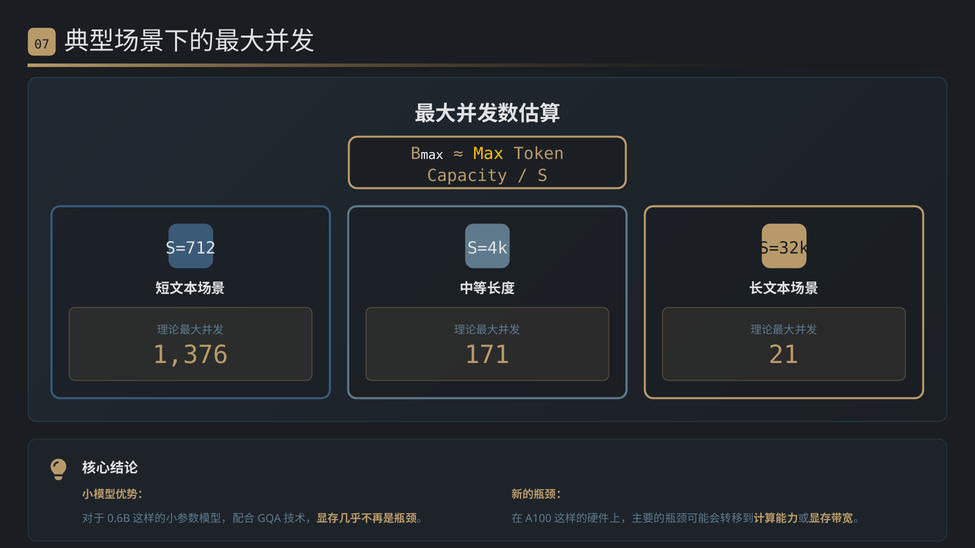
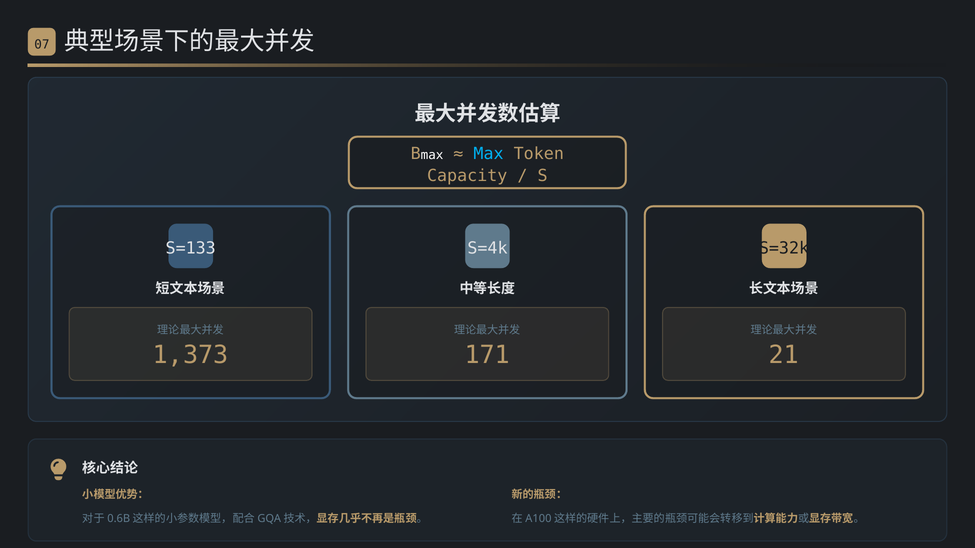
Max at (489, 154) colour: yellow -> light blue
S=712: S=712 -> S=133
1,376: 1,376 -> 1,373
